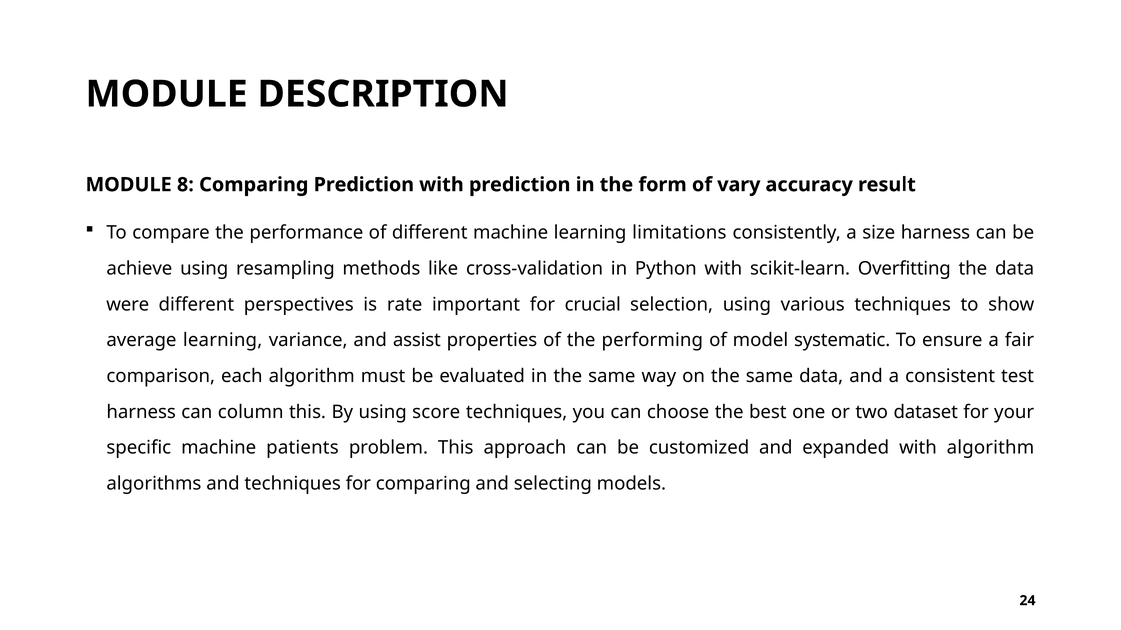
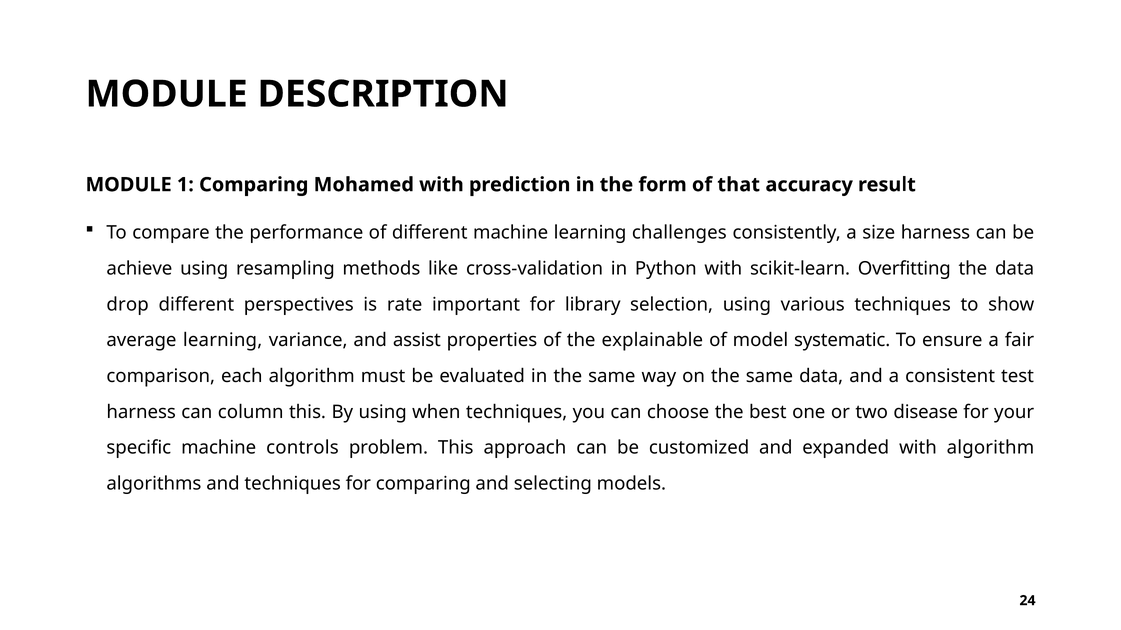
8: 8 -> 1
Comparing Prediction: Prediction -> Mohamed
vary: vary -> that
limitations: limitations -> challenges
were: were -> drop
crucial: crucial -> library
performing: performing -> explainable
score: score -> when
dataset: dataset -> disease
patients: patients -> controls
